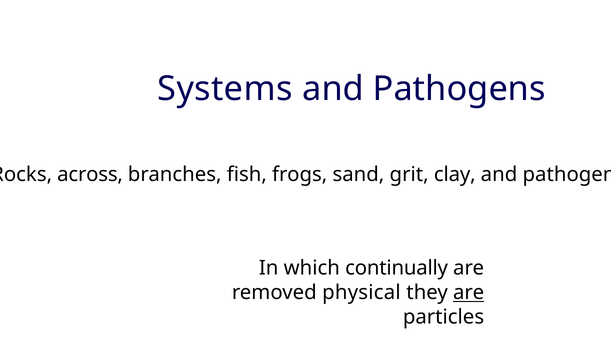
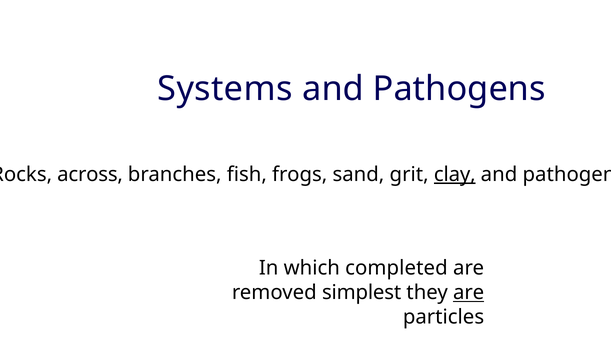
clay underline: none -> present
continually: continually -> completed
physical: physical -> simplest
